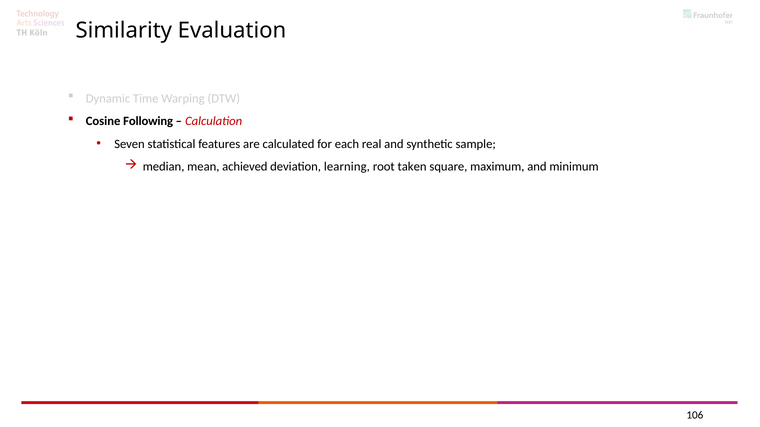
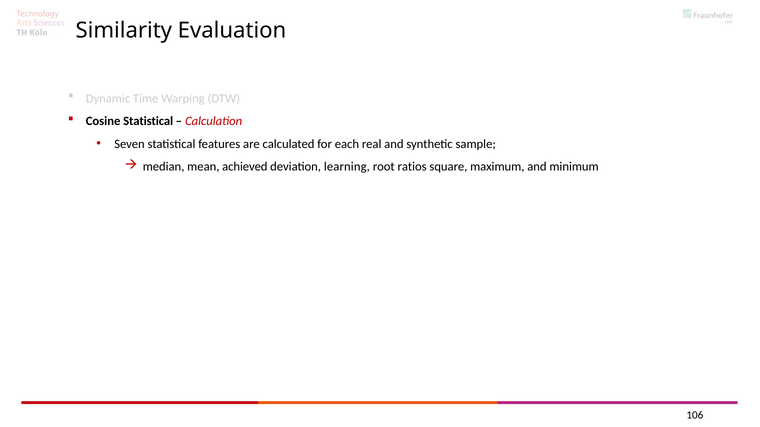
Cosine Following: Following -> Statistical
taken: taken -> ratios
